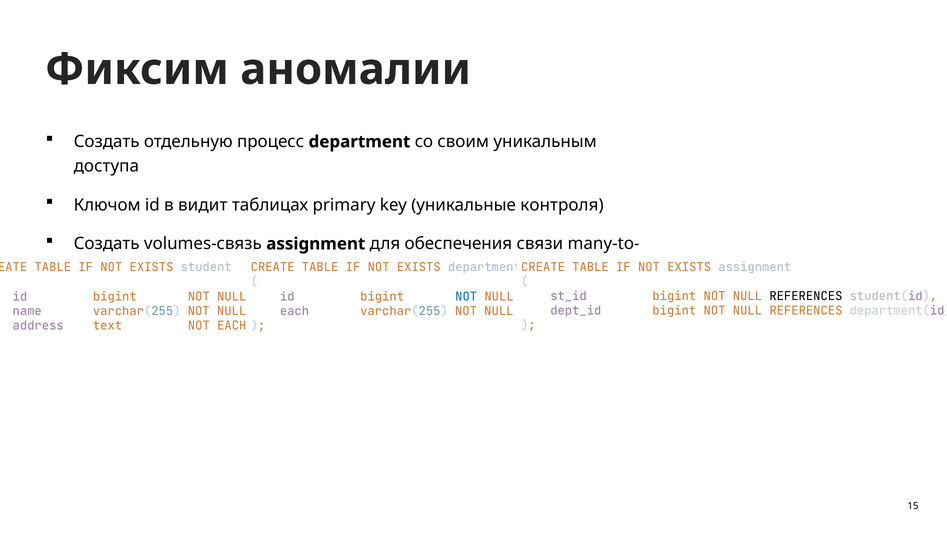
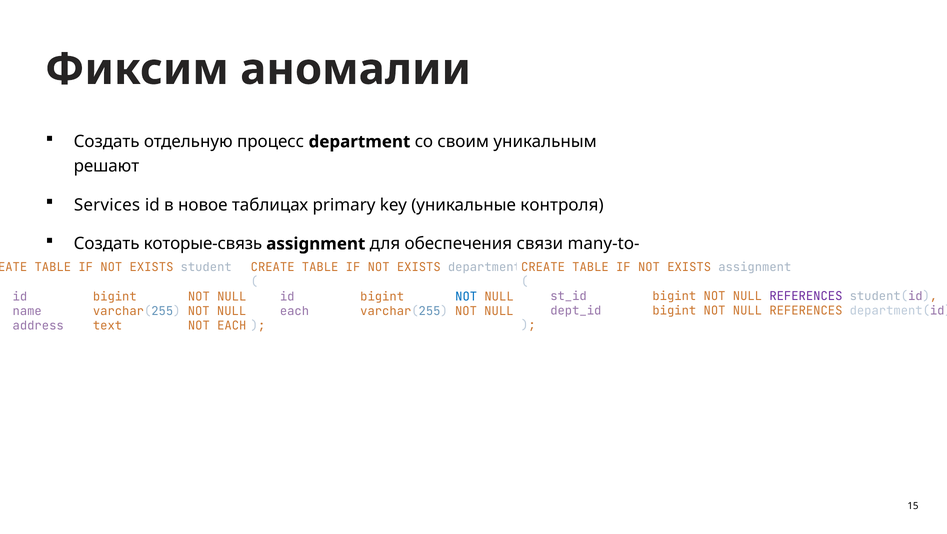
доступа: доступа -> решают
Ключом: Ключом -> Services
видит: видит -> новое
volumes-связь: volumes-связь -> которые-связь
REFERENCES at (806, 296) colour: black -> purple
